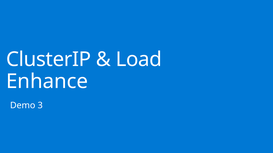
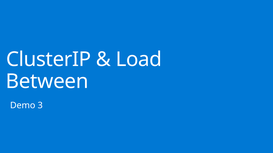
Enhance: Enhance -> Between
